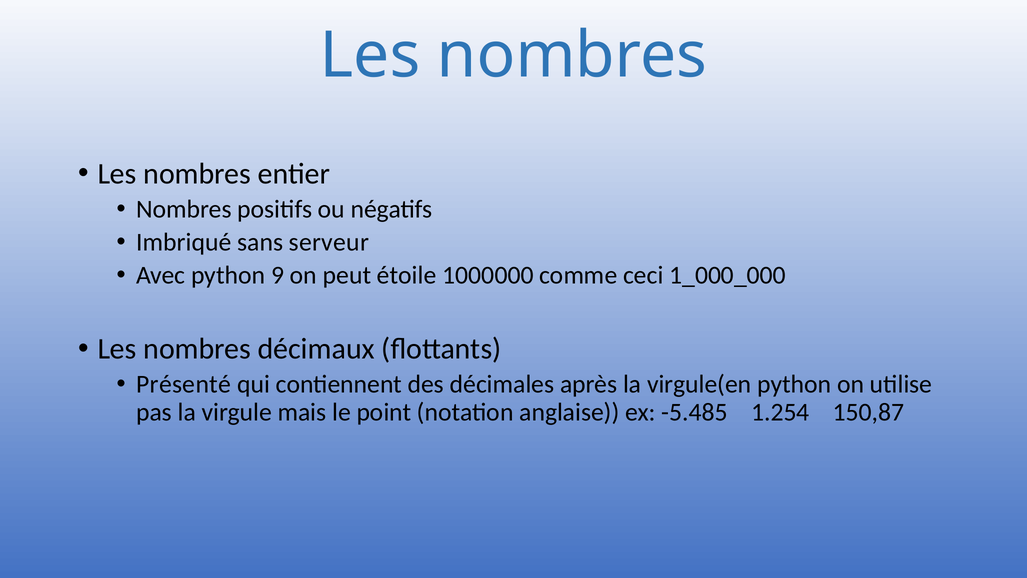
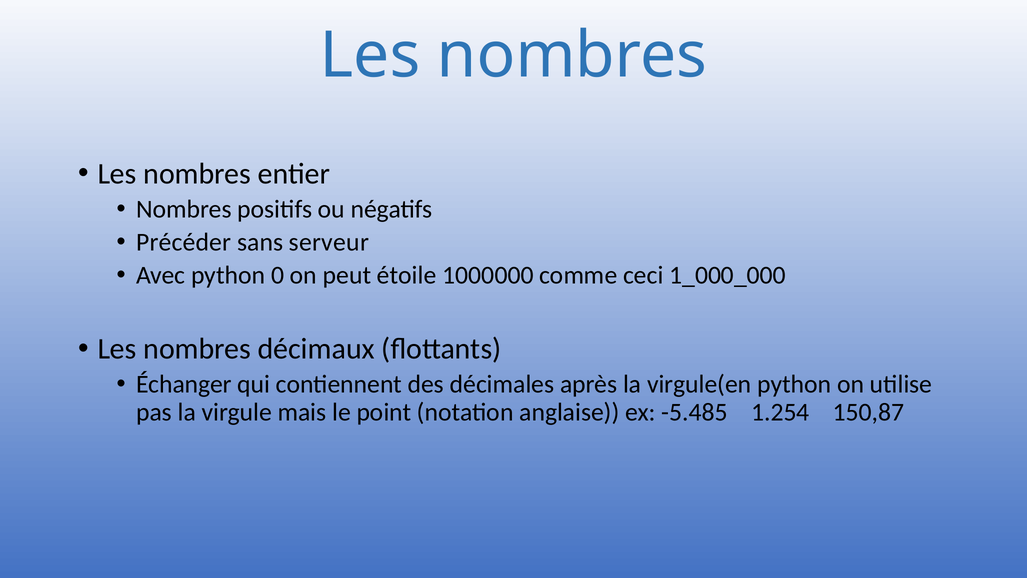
Imbriqué: Imbriqué -> Précéder
9: 9 -> 0
Présenté: Présenté -> Échanger
